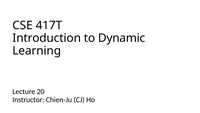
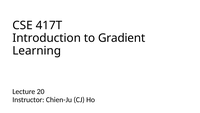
Dynamic: Dynamic -> Gradient
